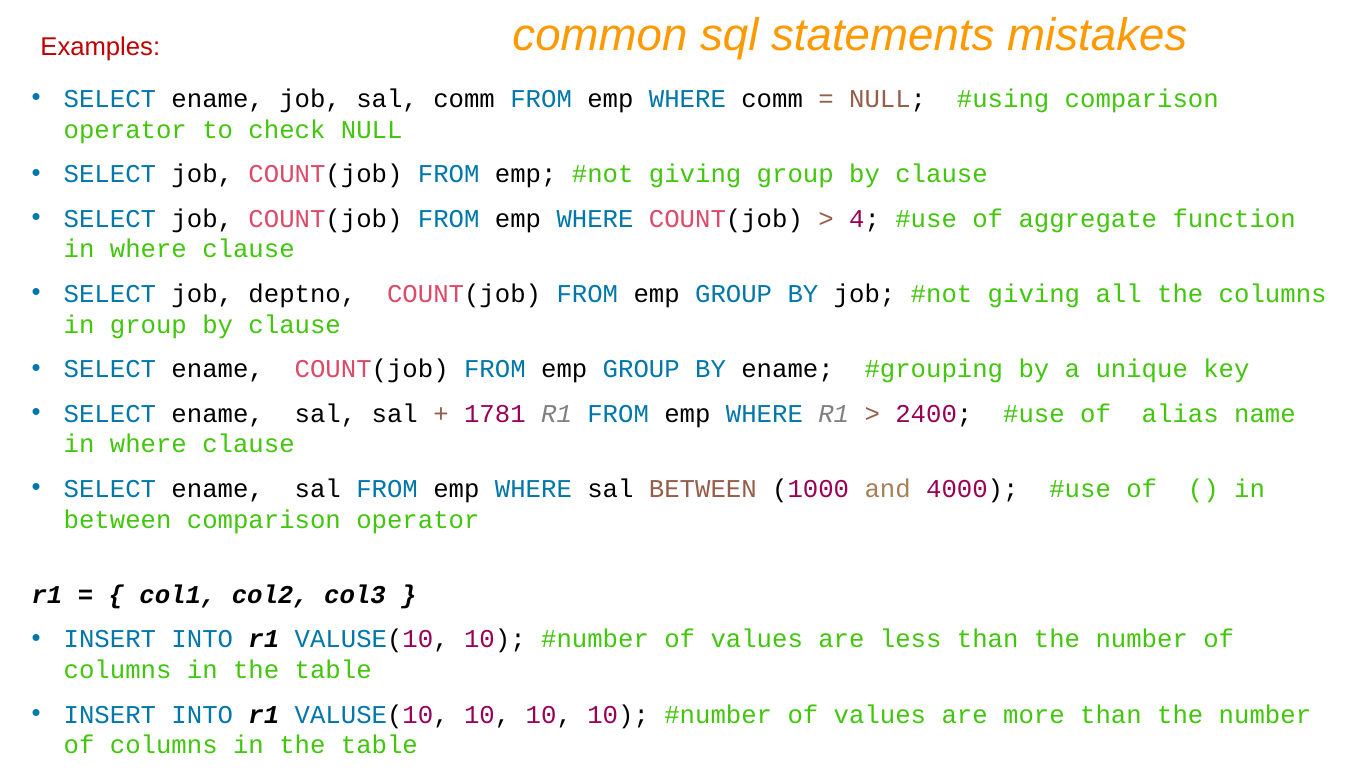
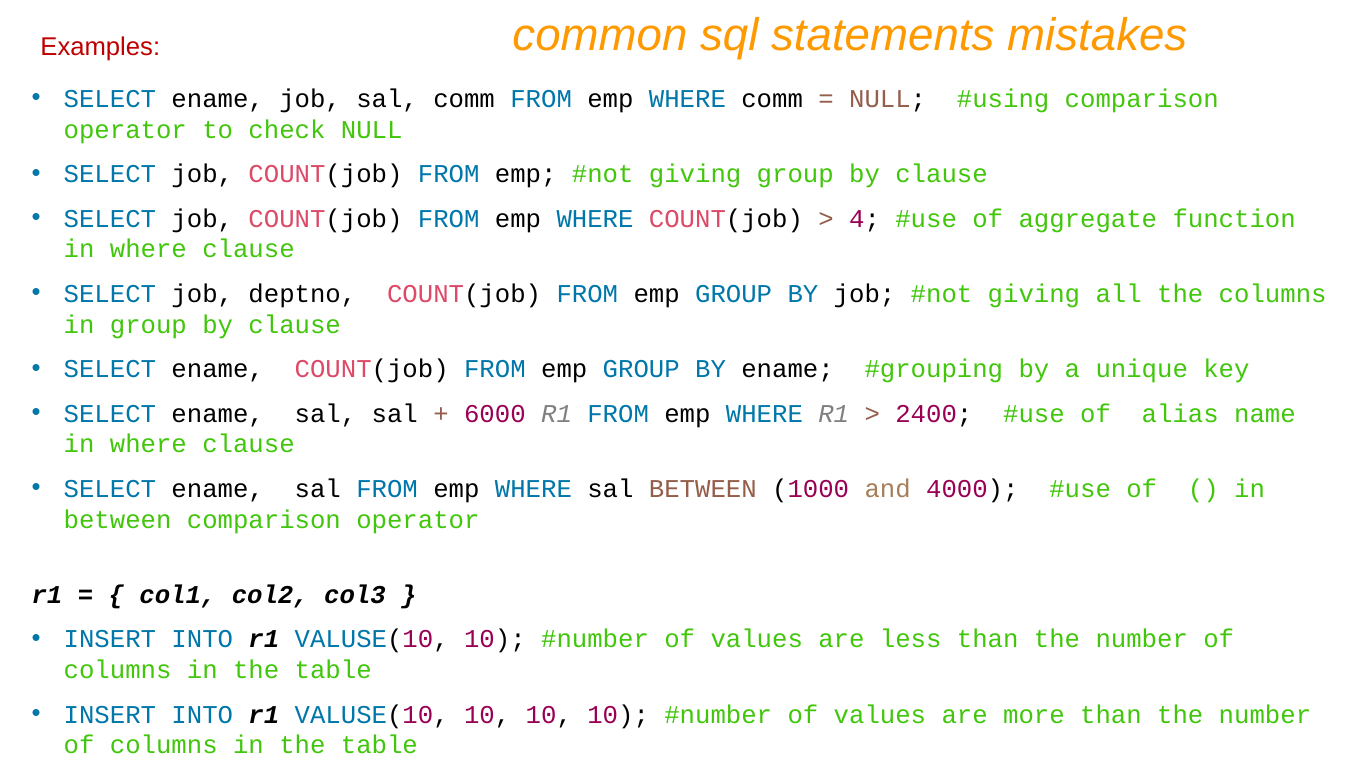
1781: 1781 -> 6000
